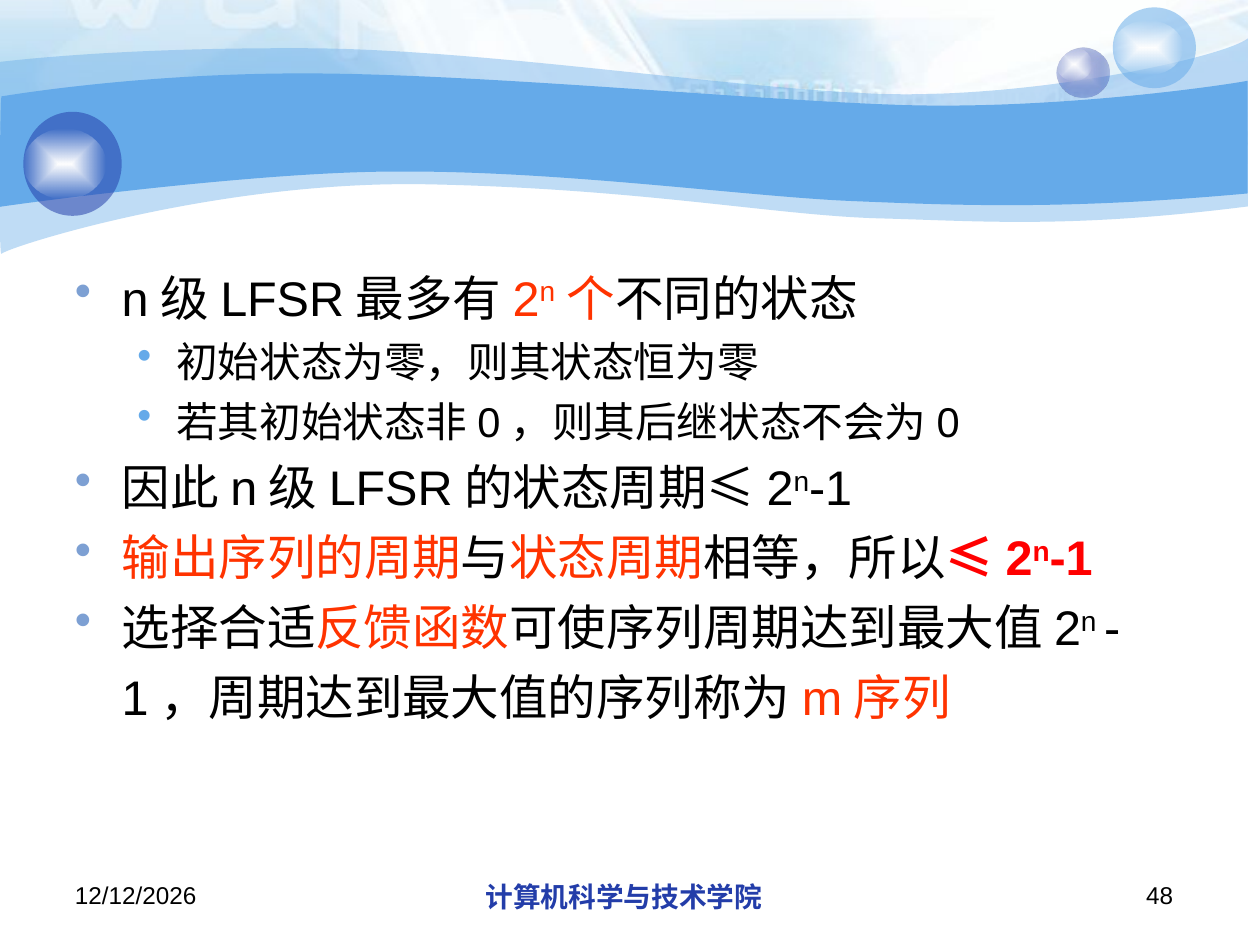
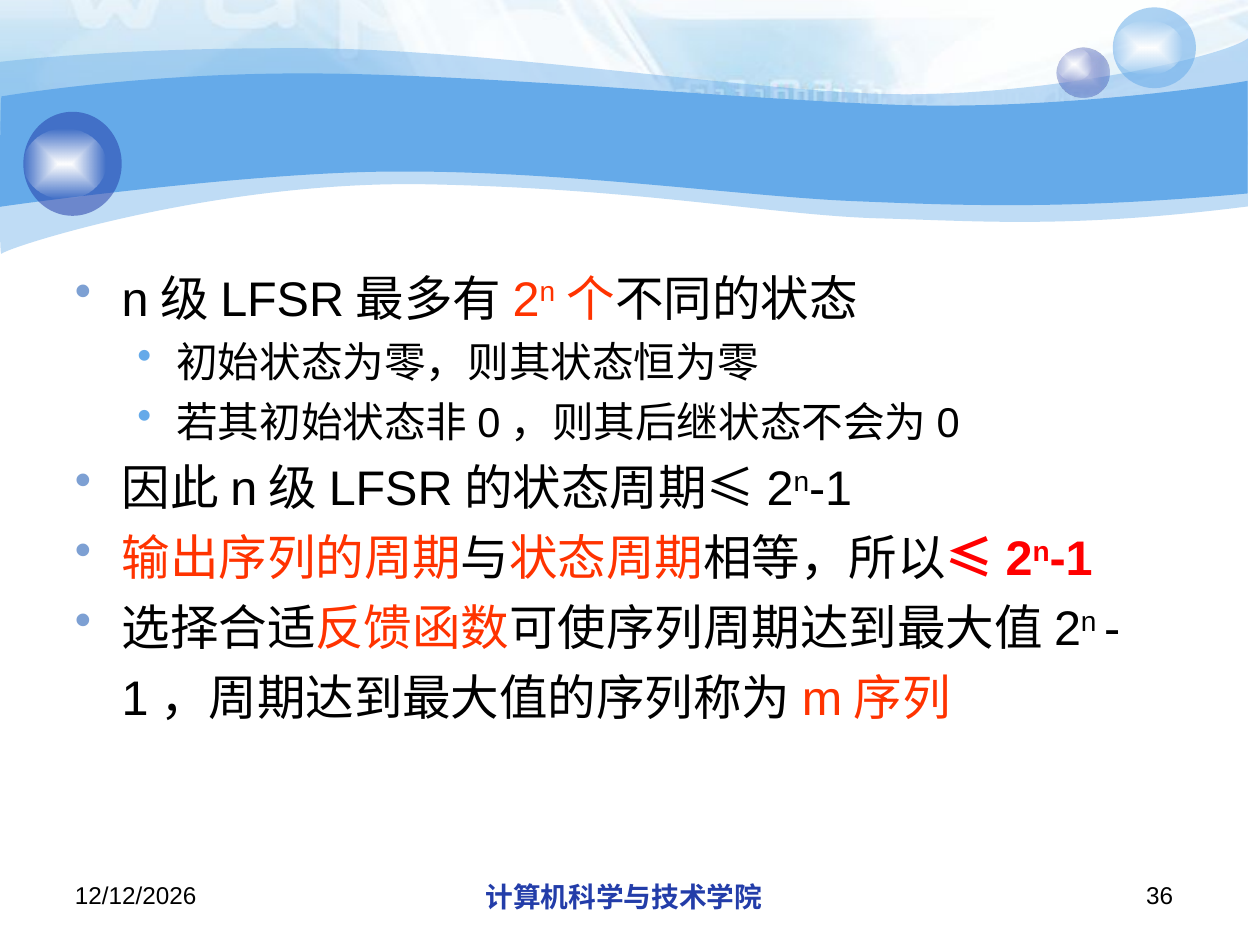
48: 48 -> 36
